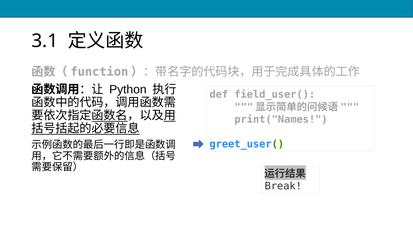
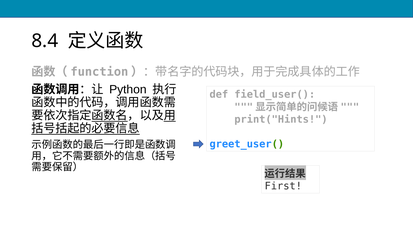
3.1: 3.1 -> 8.4
print("Names: print("Names -> print("Hints
Break: Break -> First
